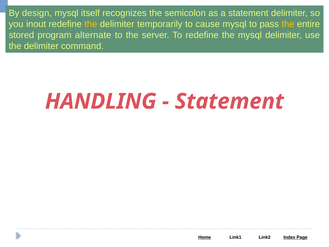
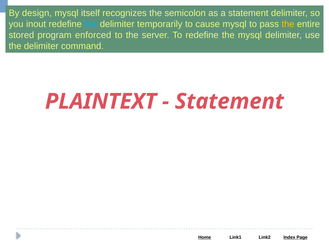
the at (91, 24) colour: yellow -> light blue
alternate: alternate -> enforced
HANDLING: HANDLING -> PLAINTEXT
